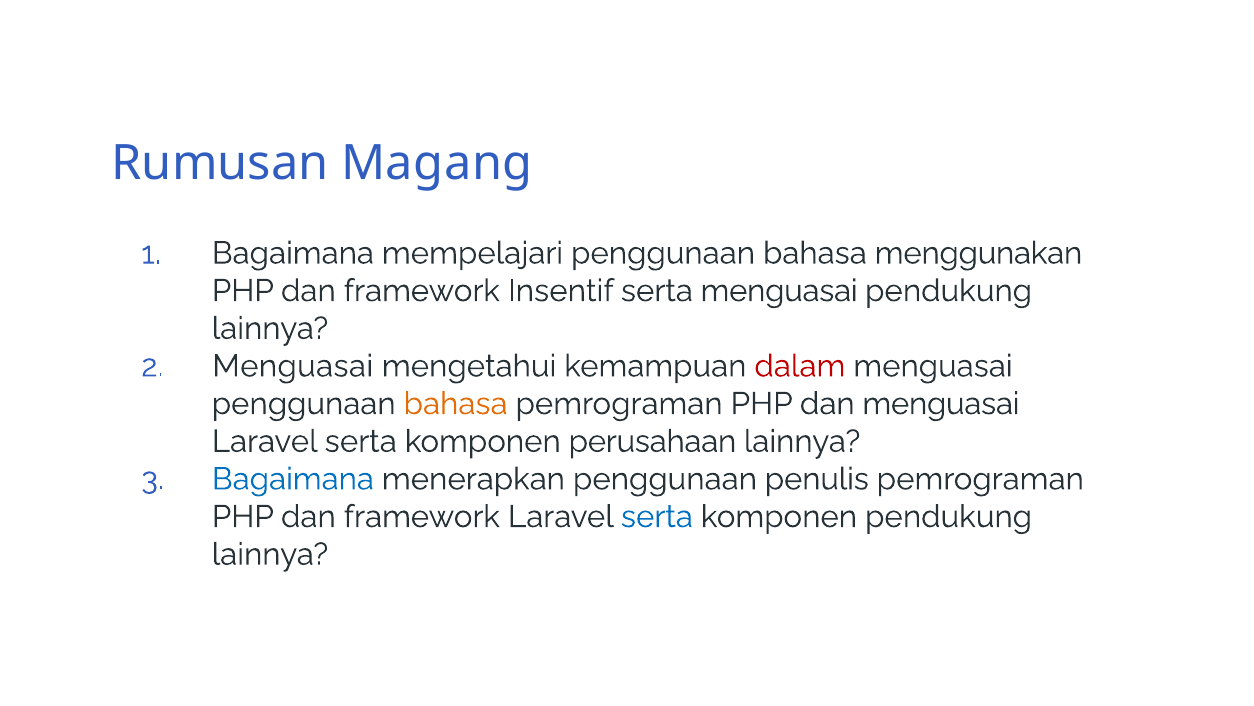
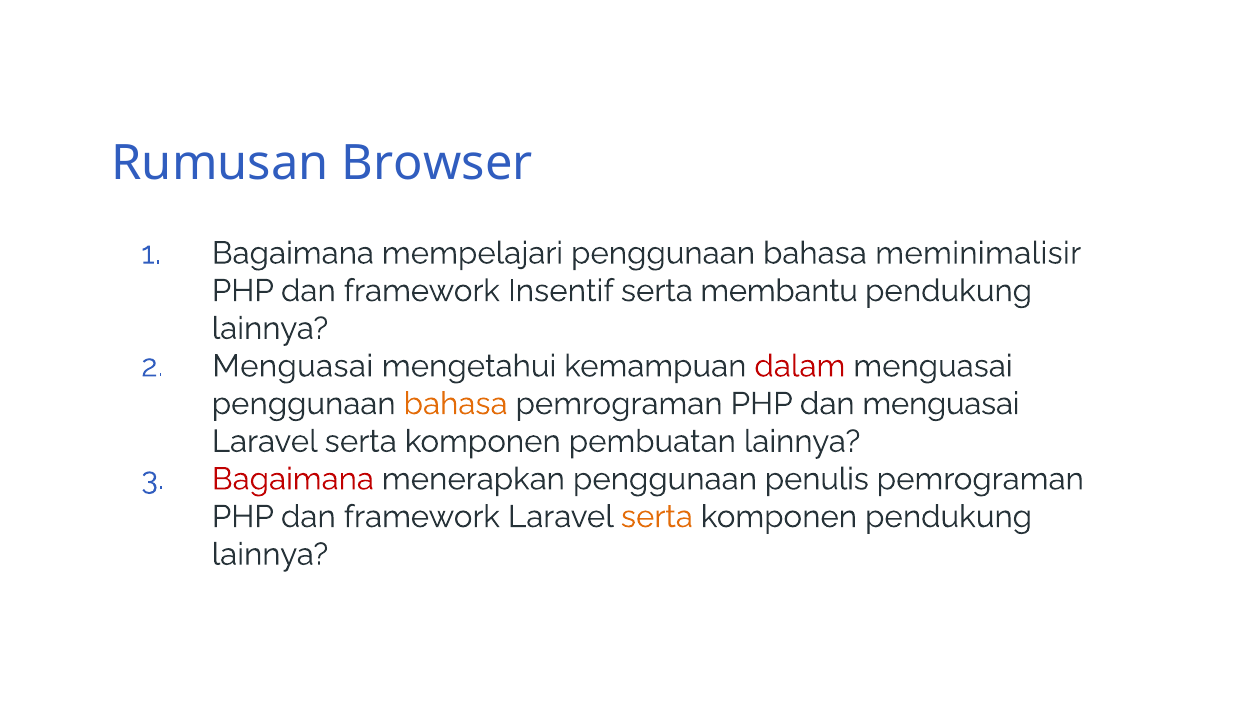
Magang: Magang -> Browser
menggunakan: menggunakan -> meminimalisir
serta menguasai: menguasai -> membantu
perusahaan: perusahaan -> pembuatan
Bagaimana at (293, 479) colour: blue -> red
serta at (657, 516) colour: blue -> orange
